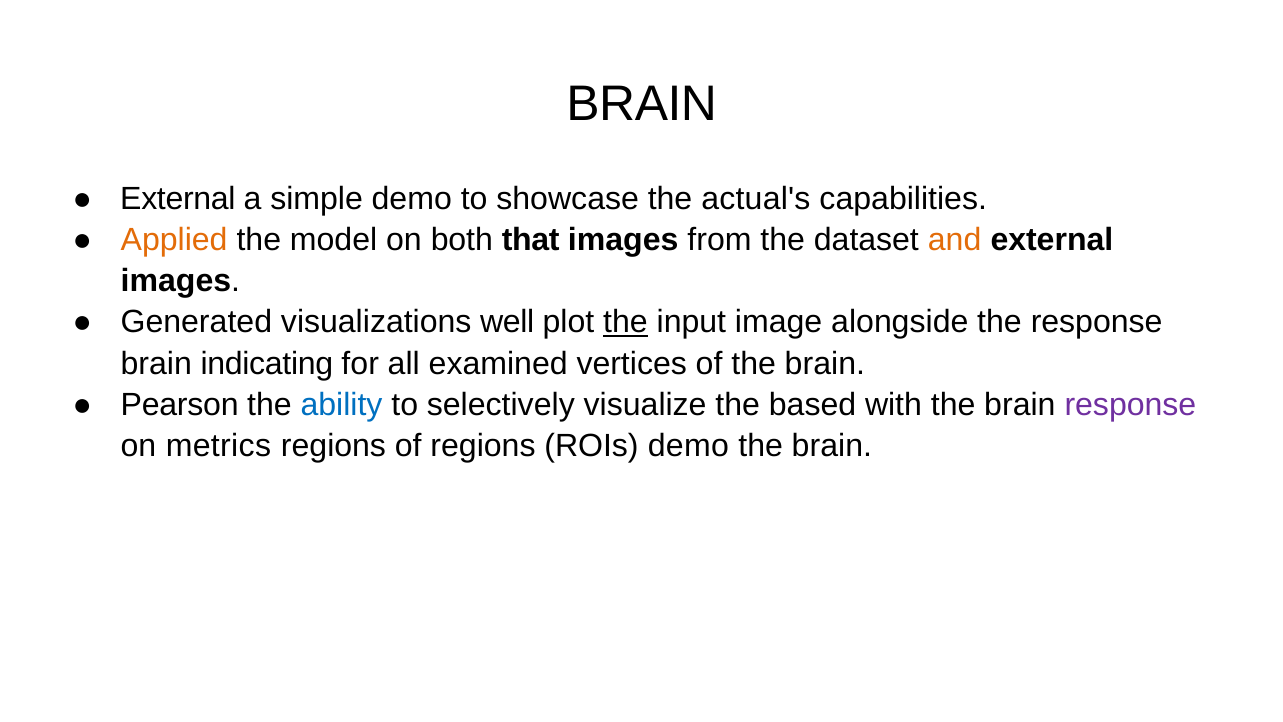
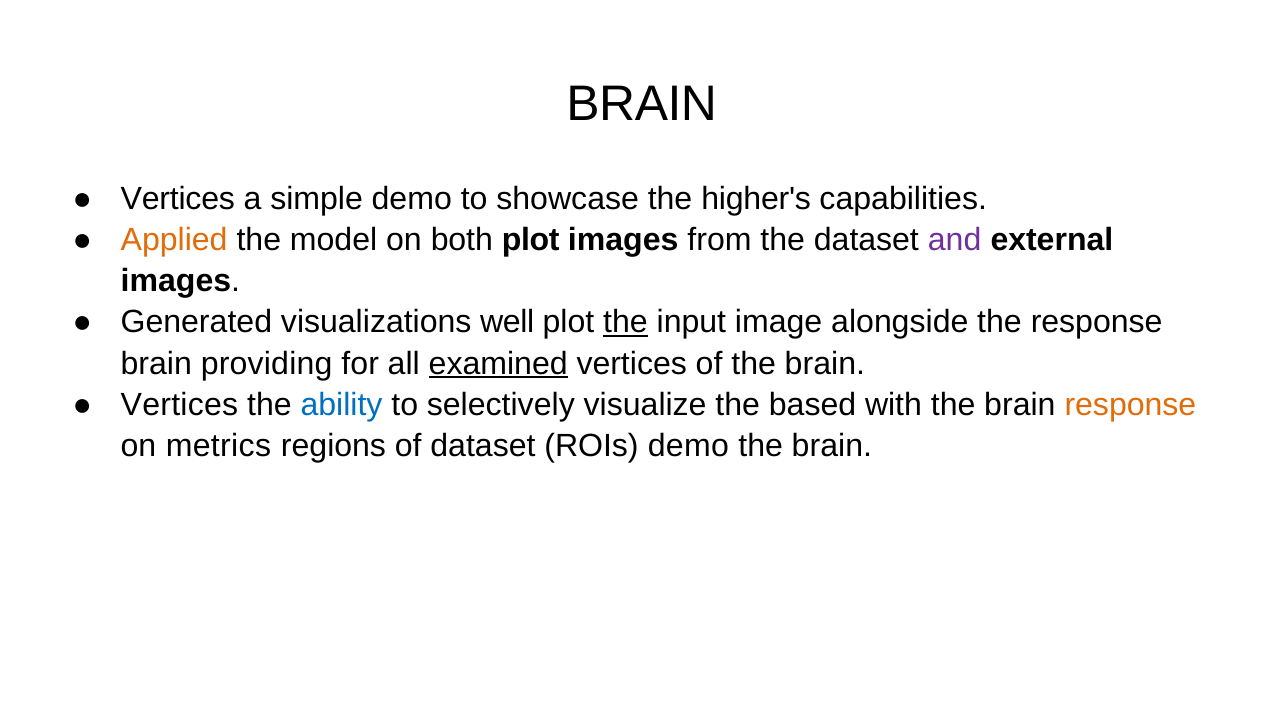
External at (178, 198): External -> Vertices
actual's: actual's -> higher's
both that: that -> plot
and colour: orange -> purple
indicating: indicating -> providing
examined underline: none -> present
Pearson at (180, 405): Pearson -> Vertices
response at (1130, 405) colour: purple -> orange
of regions: regions -> dataset
